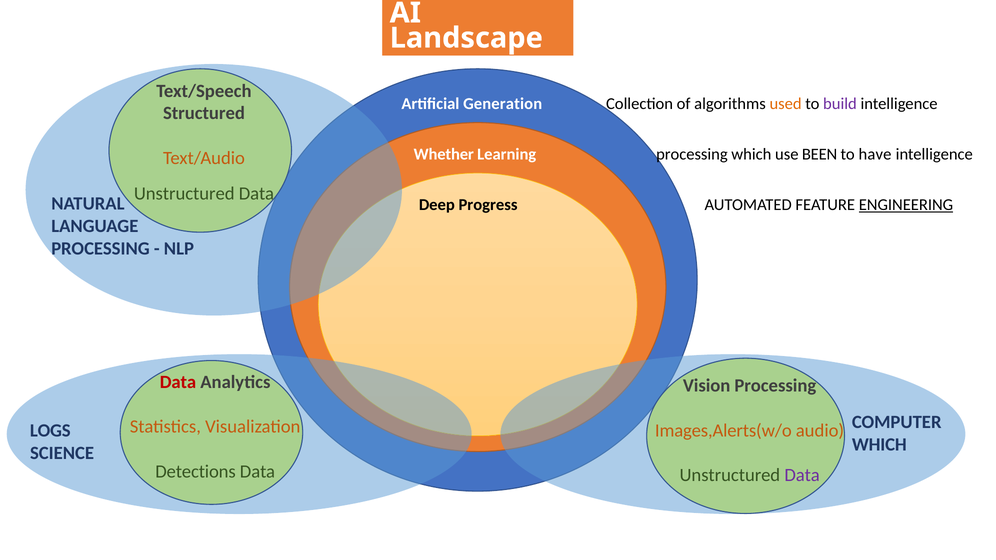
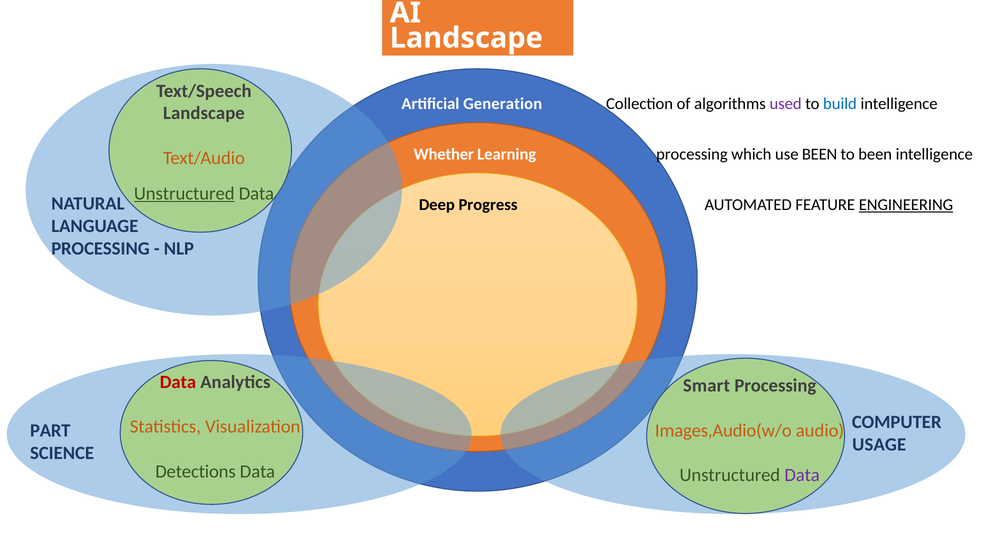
used colour: orange -> purple
build colour: purple -> blue
Structured at (204, 113): Structured -> Landscape
to have: have -> been
Unstructured at (184, 194) underline: none -> present
Vision: Vision -> Smart
Images,Alerts(w/o: Images,Alerts(w/o -> Images,Audio(w/o
LOGS: LOGS -> PART
WHICH at (879, 445): WHICH -> USAGE
